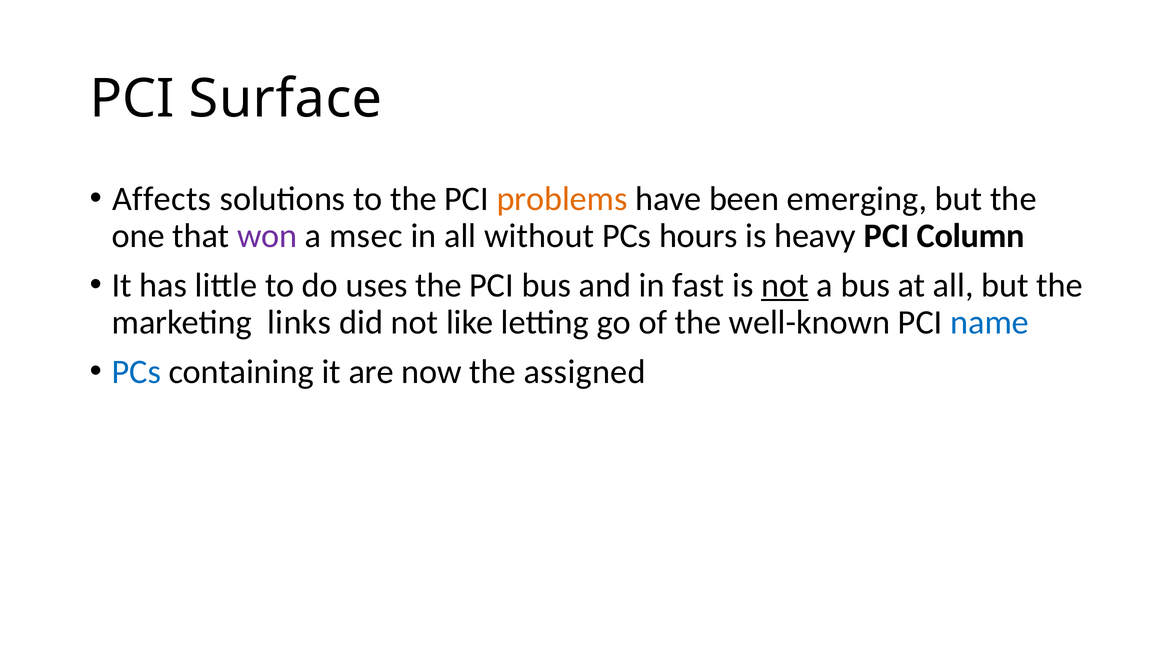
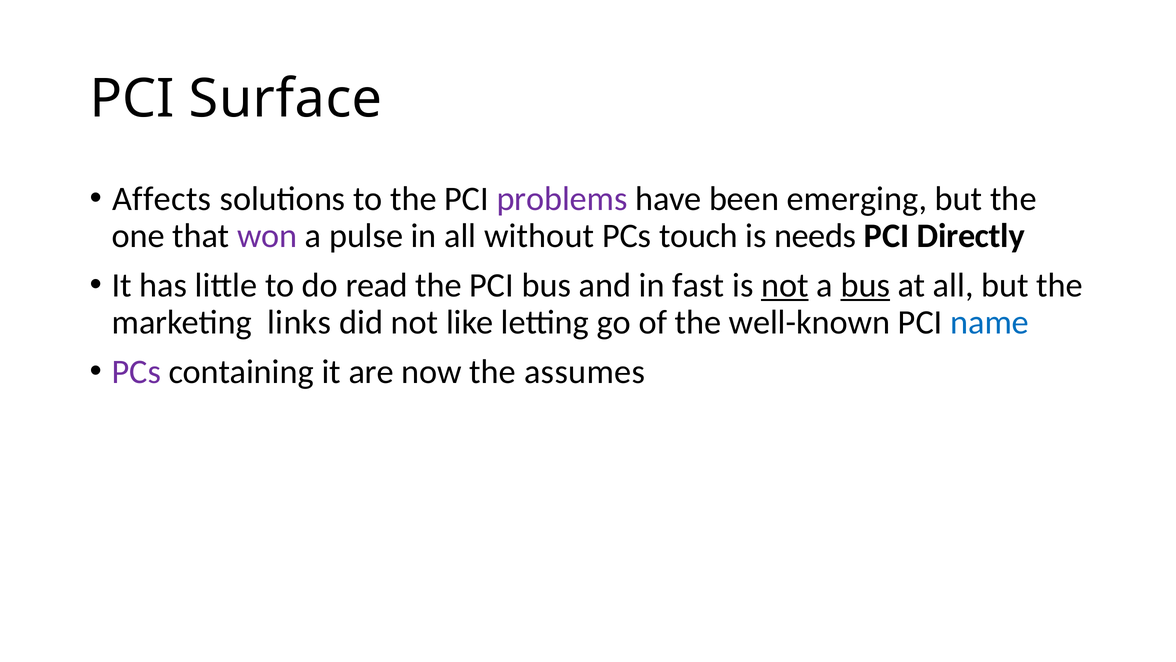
problems colour: orange -> purple
msec: msec -> pulse
hours: hours -> touch
heavy: heavy -> needs
Column: Column -> Directly
uses: uses -> read
bus at (865, 285) underline: none -> present
PCs at (136, 372) colour: blue -> purple
assigned: assigned -> assumes
